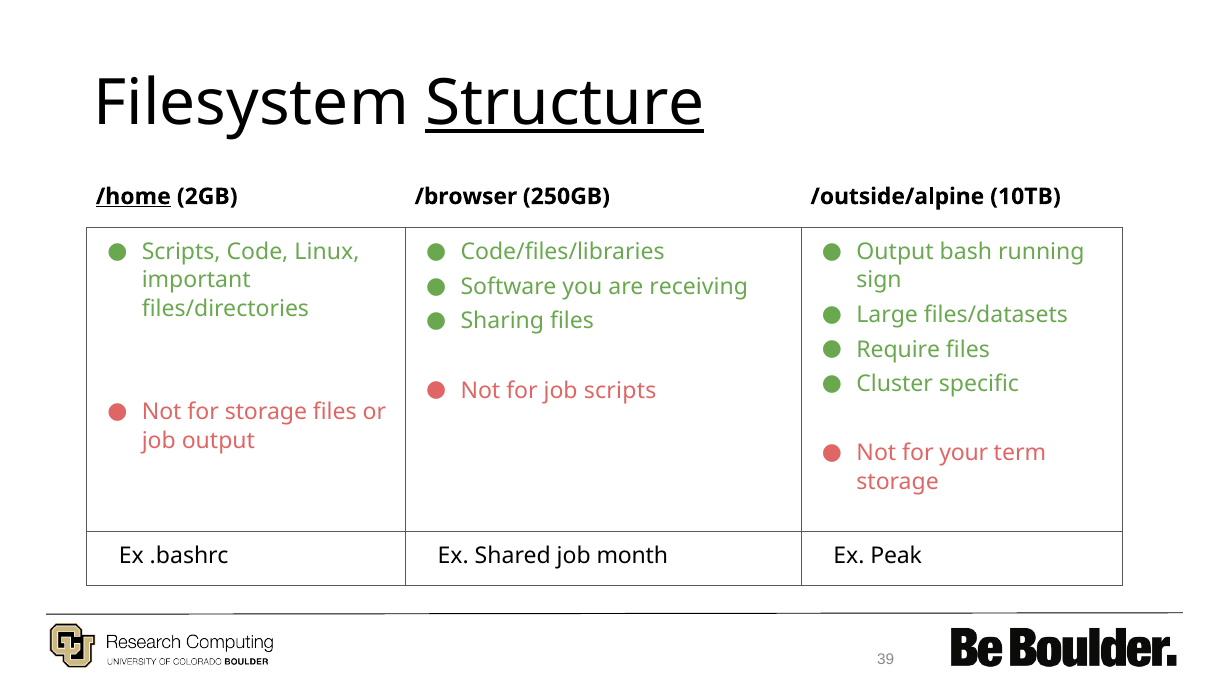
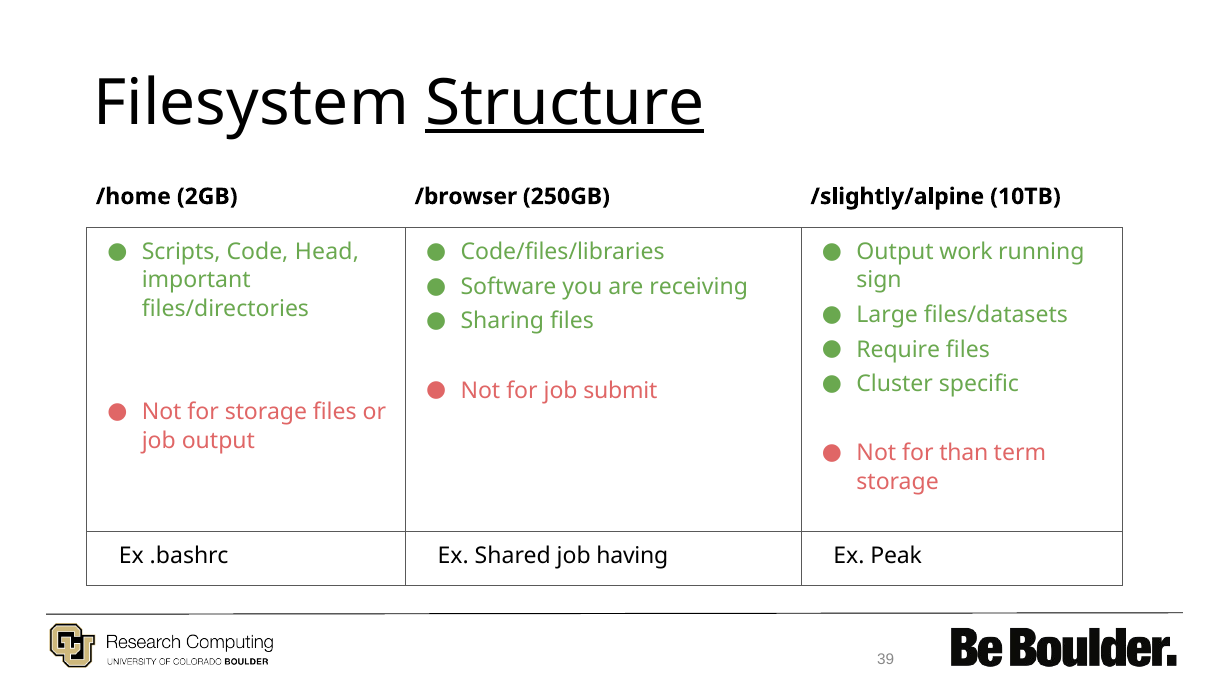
/home underline: present -> none
/outside/alpine: /outside/alpine -> /slightly/alpine
Linux: Linux -> Head
bash: bash -> work
job scripts: scripts -> submit
your: your -> than
month: month -> having
